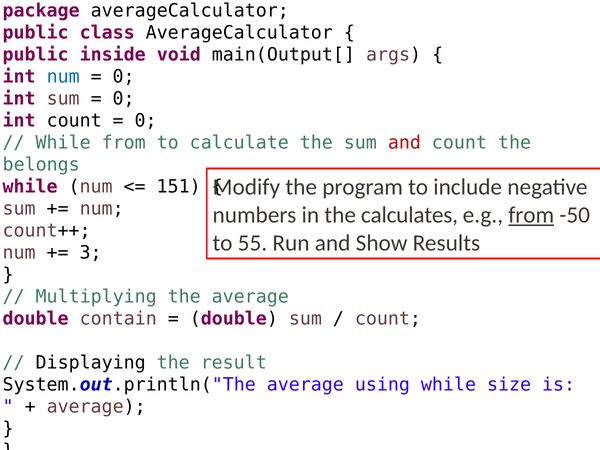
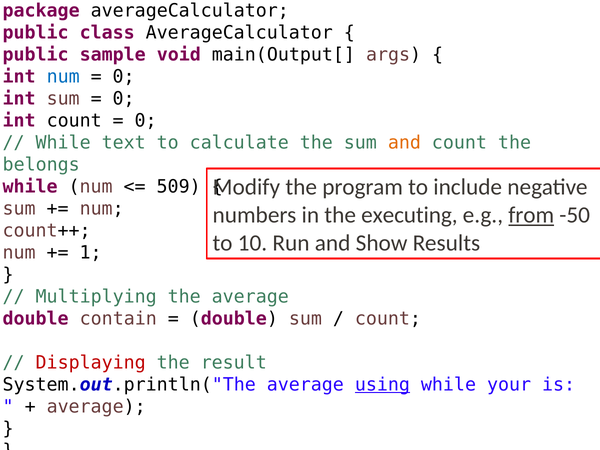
inside: inside -> sample
While from: from -> text
and at (404, 143) colour: red -> orange
151: 151 -> 509
calculates: calculates -> executing
55: 55 -> 10
3: 3 -> 1
Displaying colour: black -> red
using underline: none -> present
size: size -> your
